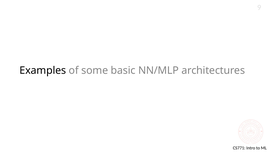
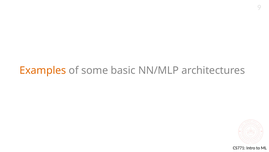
Examples colour: black -> orange
